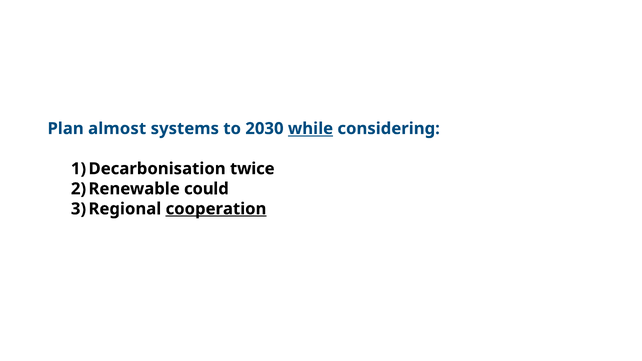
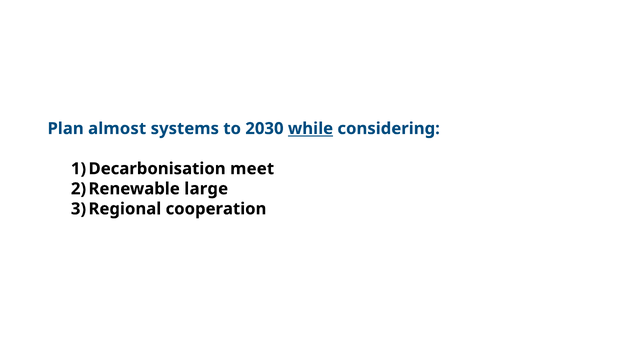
twice: twice -> meet
could: could -> large
cooperation underline: present -> none
